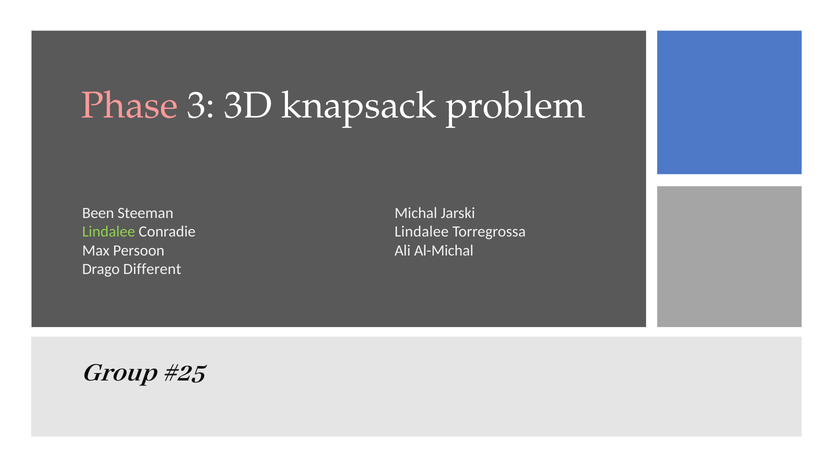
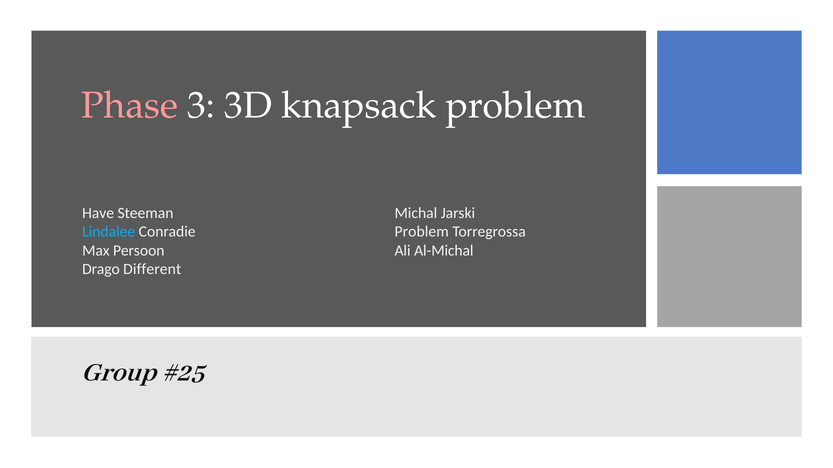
Been: Been -> Have
Lindalee at (109, 232) colour: light green -> light blue
Conradie Lindalee: Lindalee -> Problem
